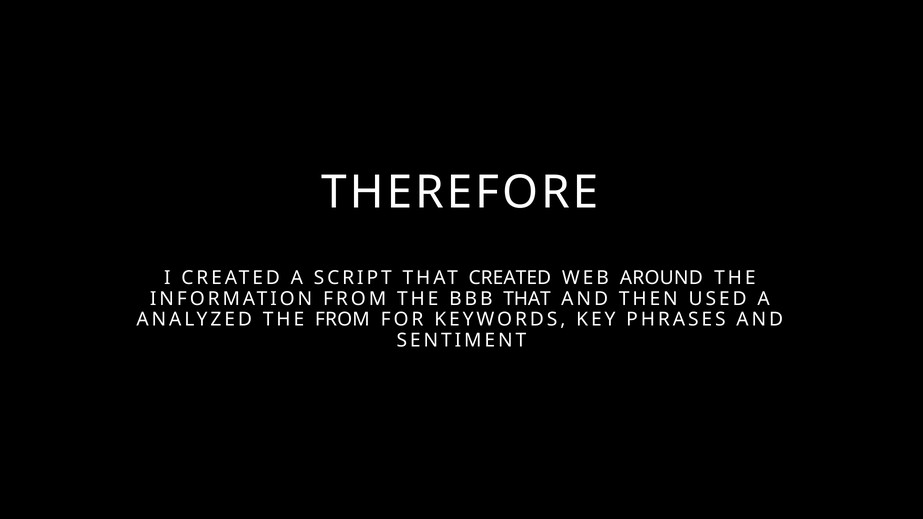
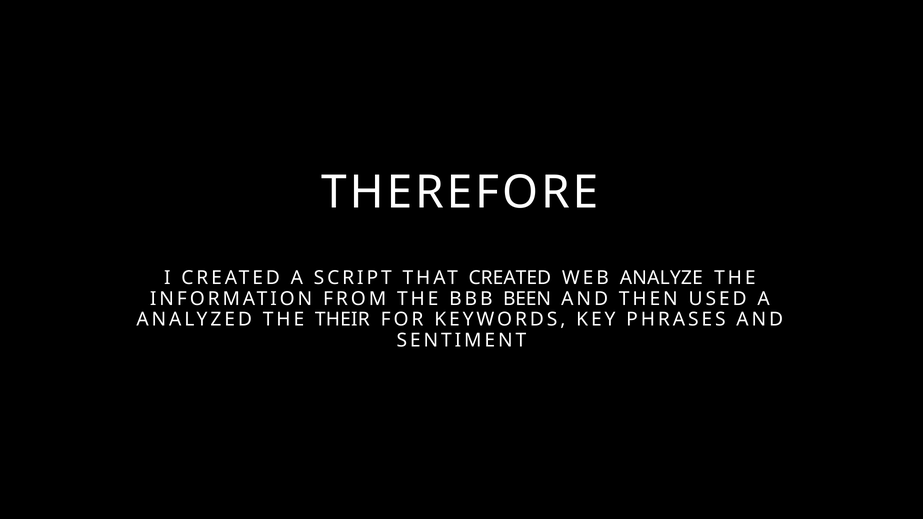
AROUND: AROUND -> ANALYZE
BBB THAT: THAT -> BEEN
THE FROM: FROM -> THEIR
